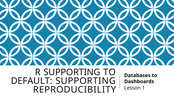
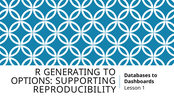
R SUPPORTING: SUPPORTING -> GENERATING
DEFAULT: DEFAULT -> OPTIONS
